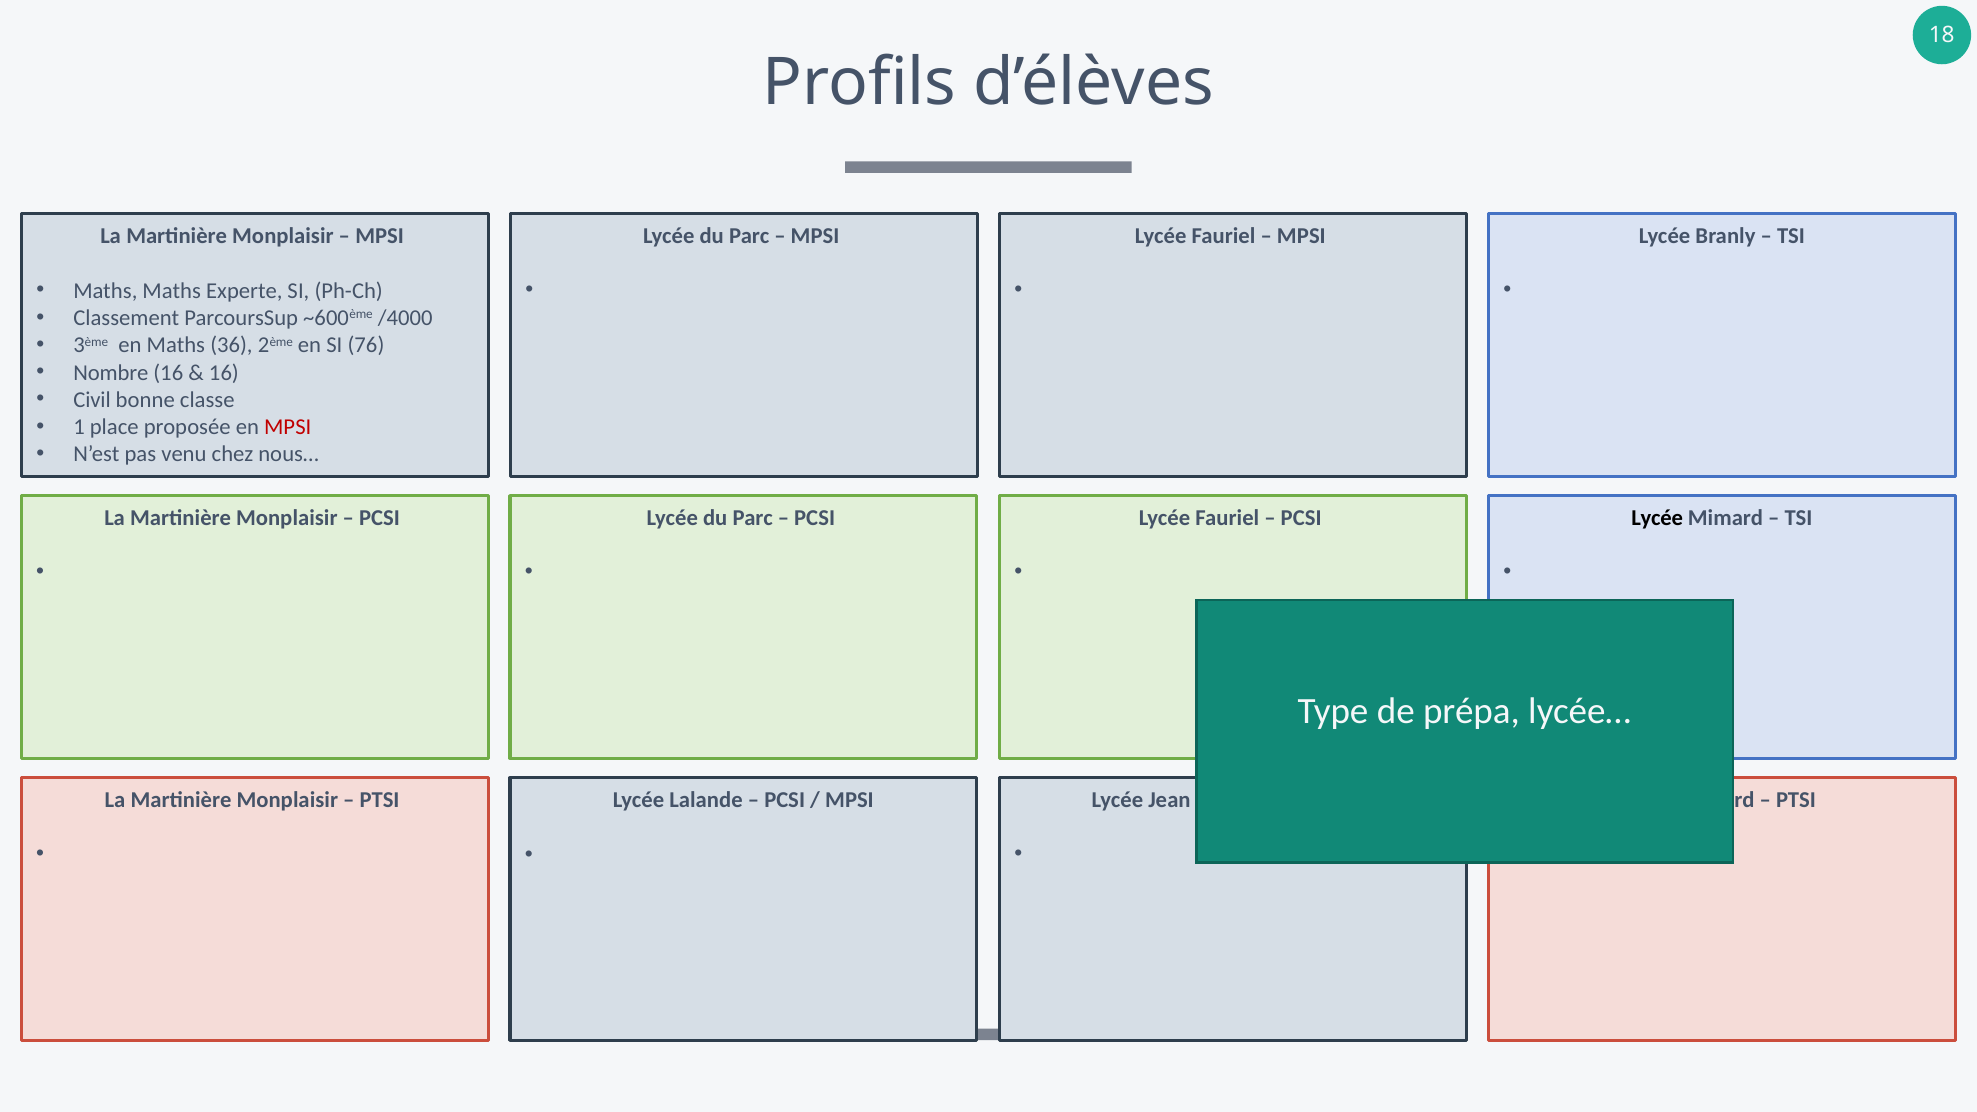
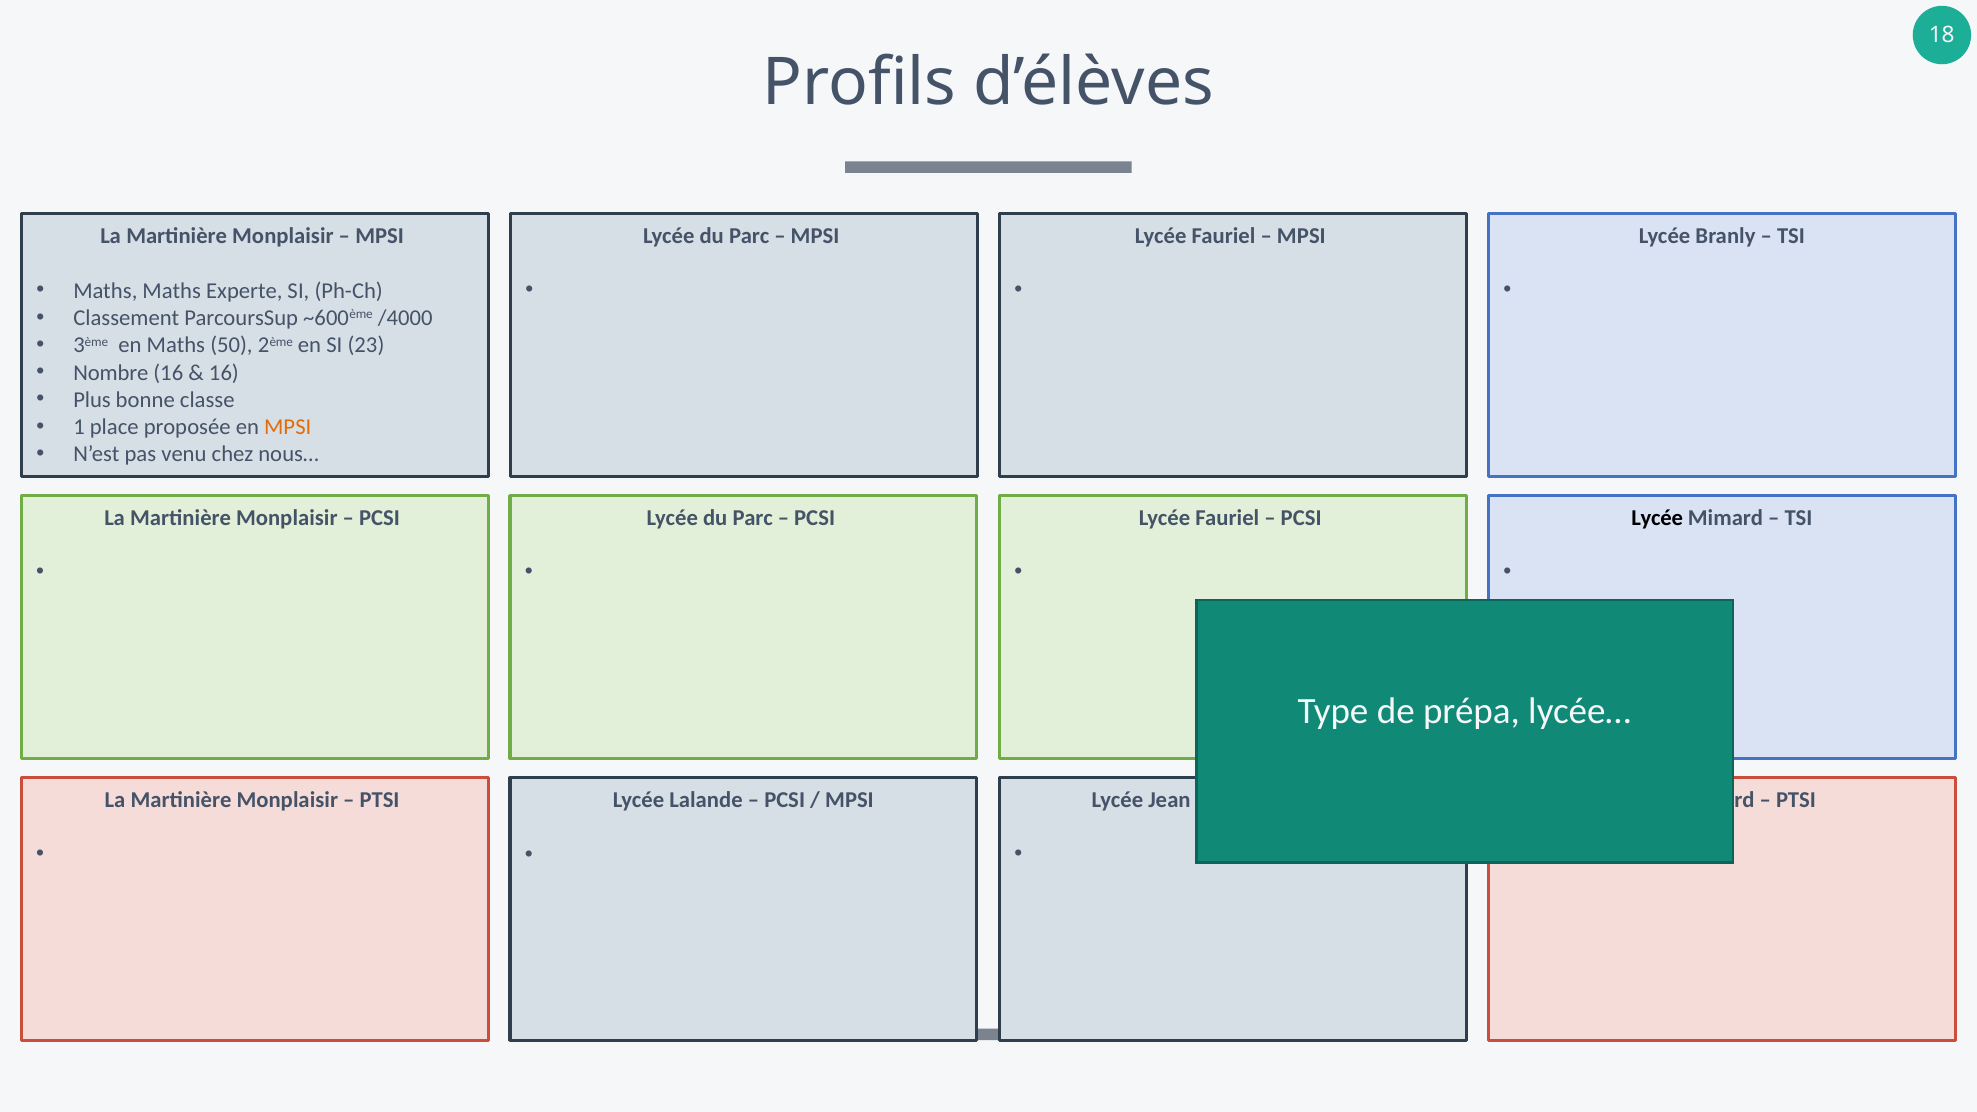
36: 36 -> 50
76: 76 -> 23
Civil: Civil -> Plus
MPSI at (288, 427) colour: red -> orange
